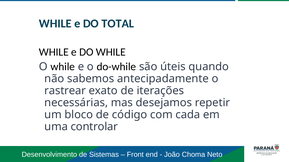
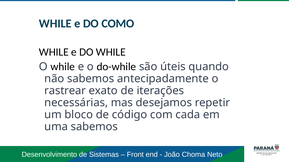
TOTAL: TOTAL -> COMO
uma controlar: controlar -> sabemos
